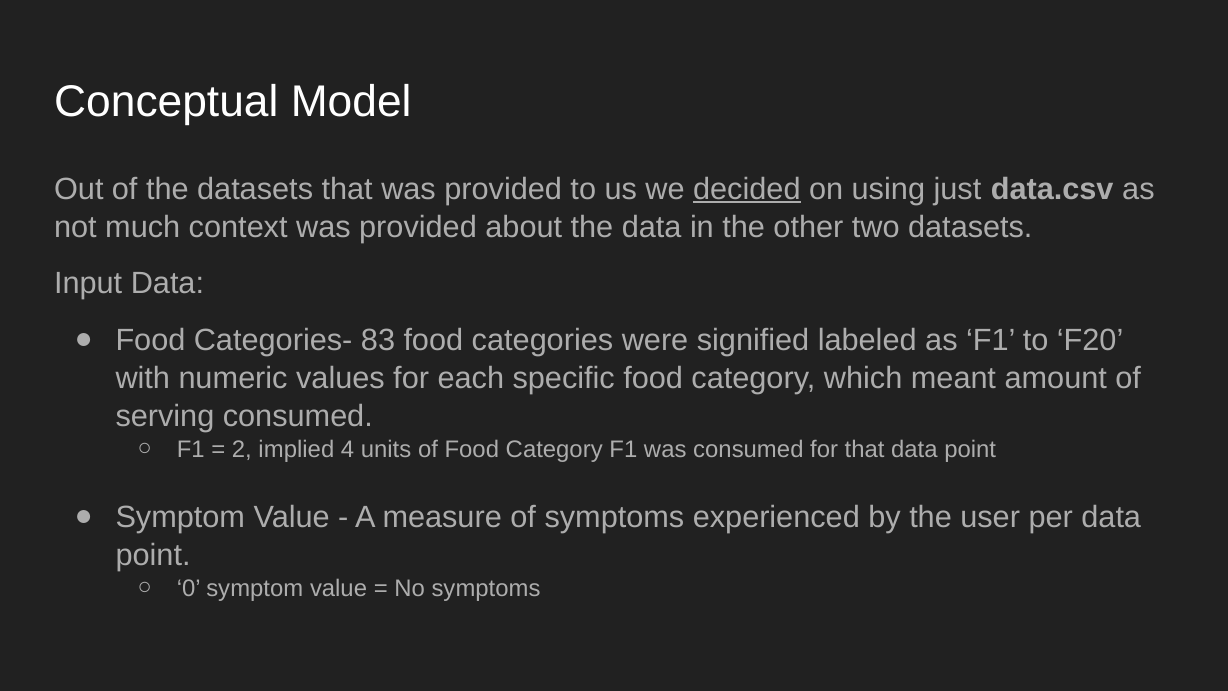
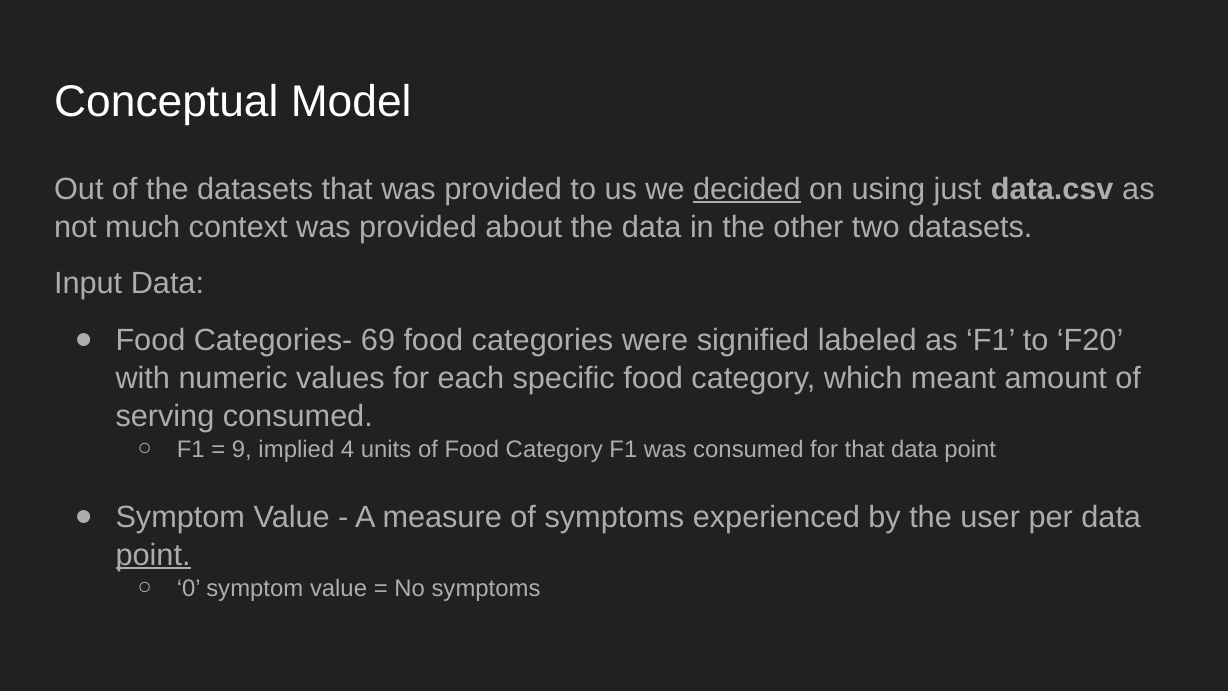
83: 83 -> 69
2: 2 -> 9
point at (153, 555) underline: none -> present
